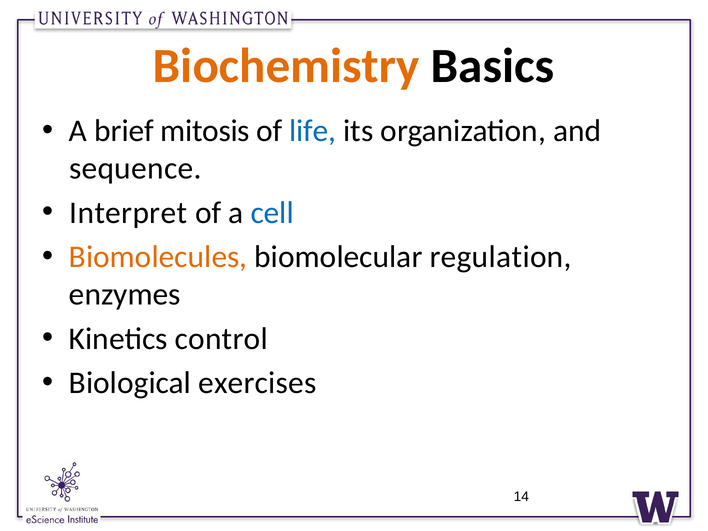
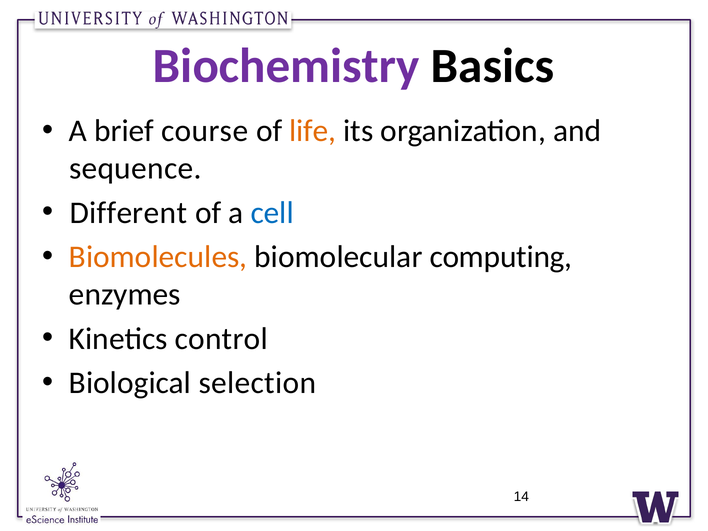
Biochemistry colour: orange -> purple
mitosis: mitosis -> course
life colour: blue -> orange
Interpret: Interpret -> Different
regulation: regulation -> computing
exercises: exercises -> selection
